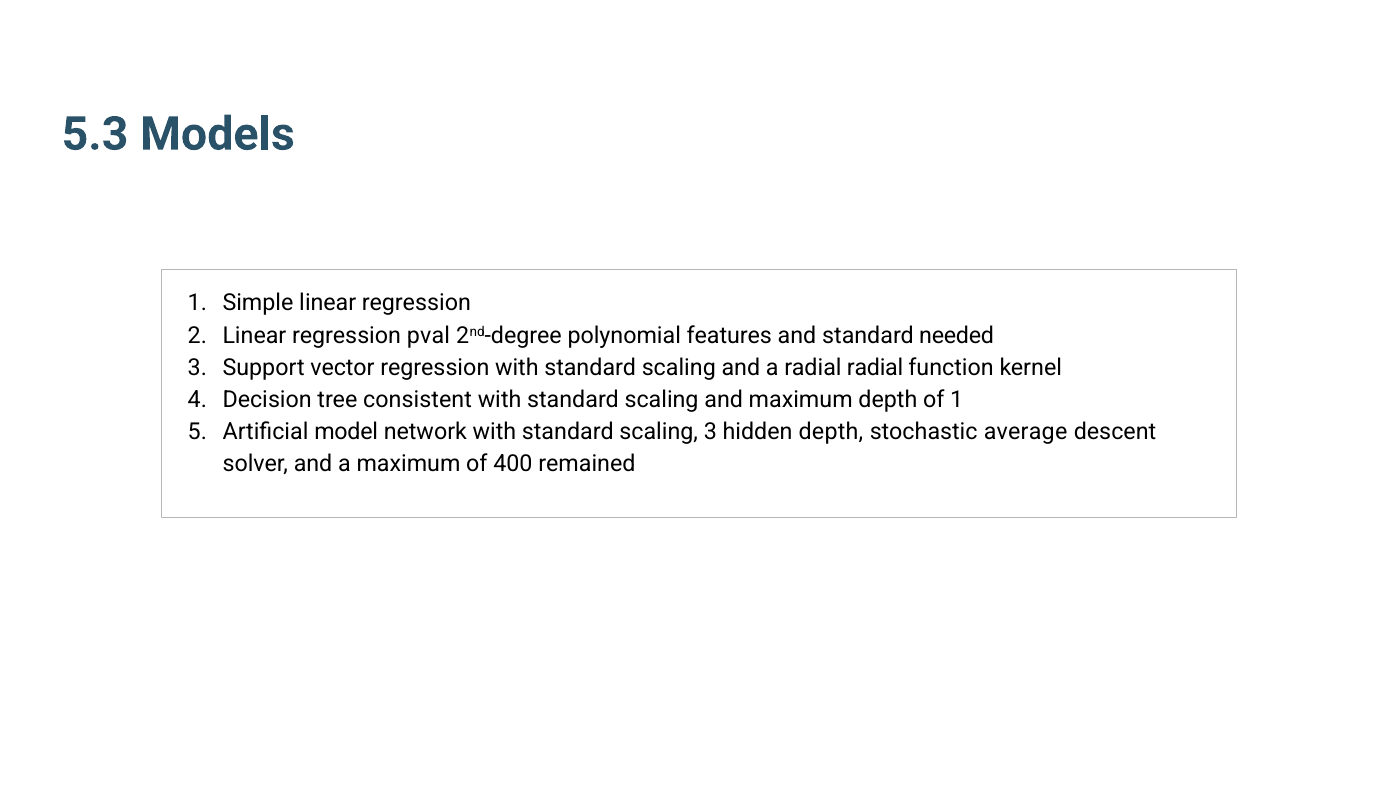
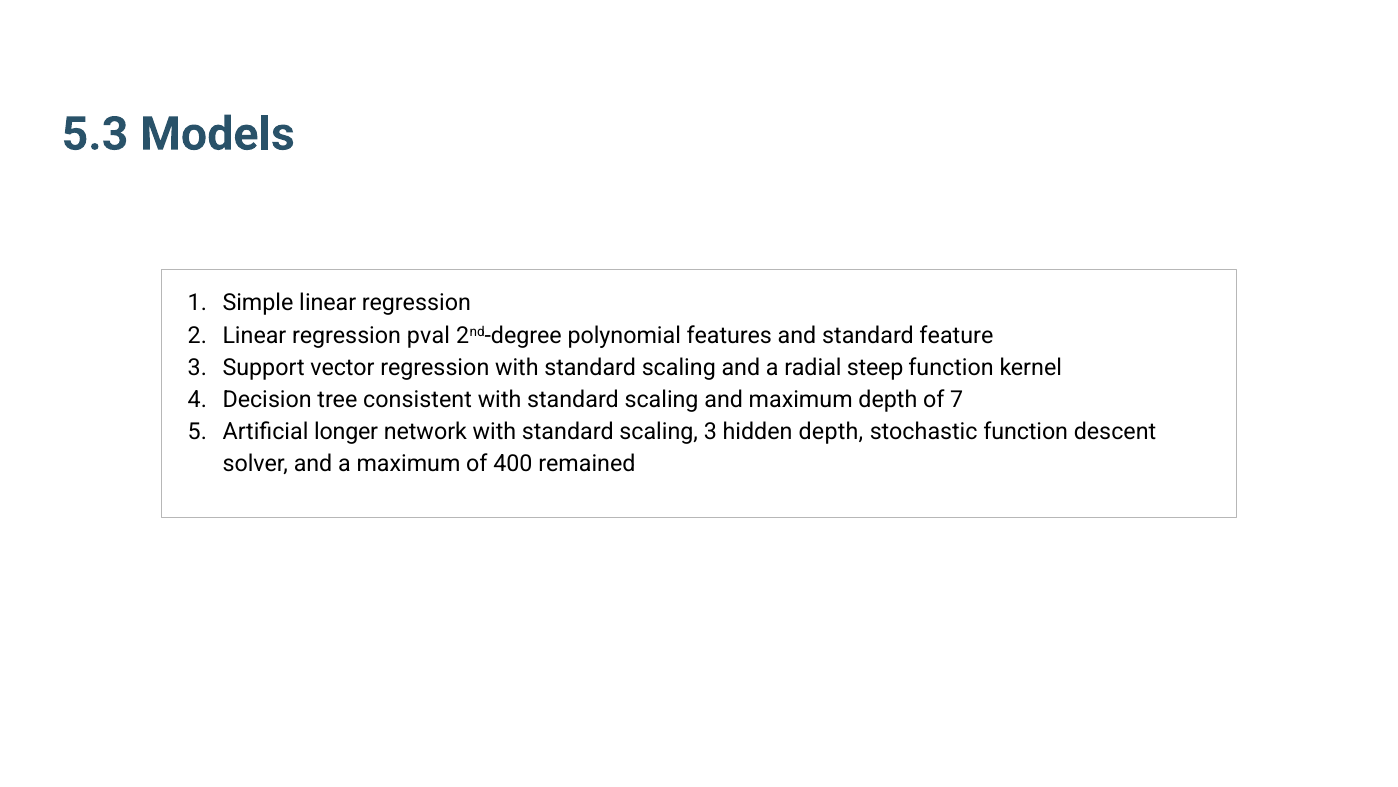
needed: needed -> feature
radial radial: radial -> steep
of 1: 1 -> 7
model: model -> longer
stochastic average: average -> function
